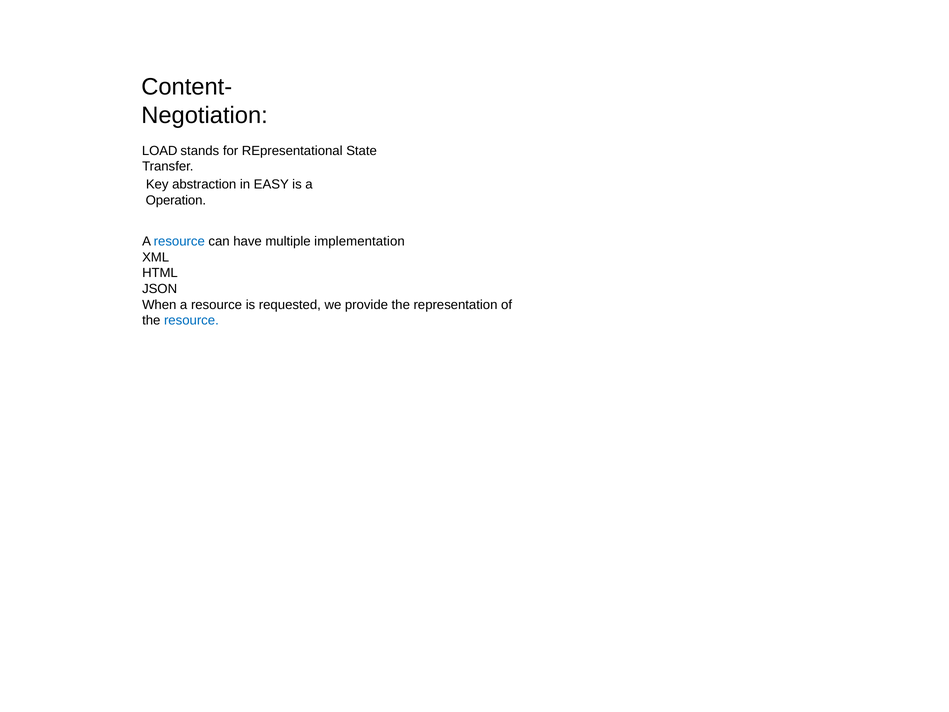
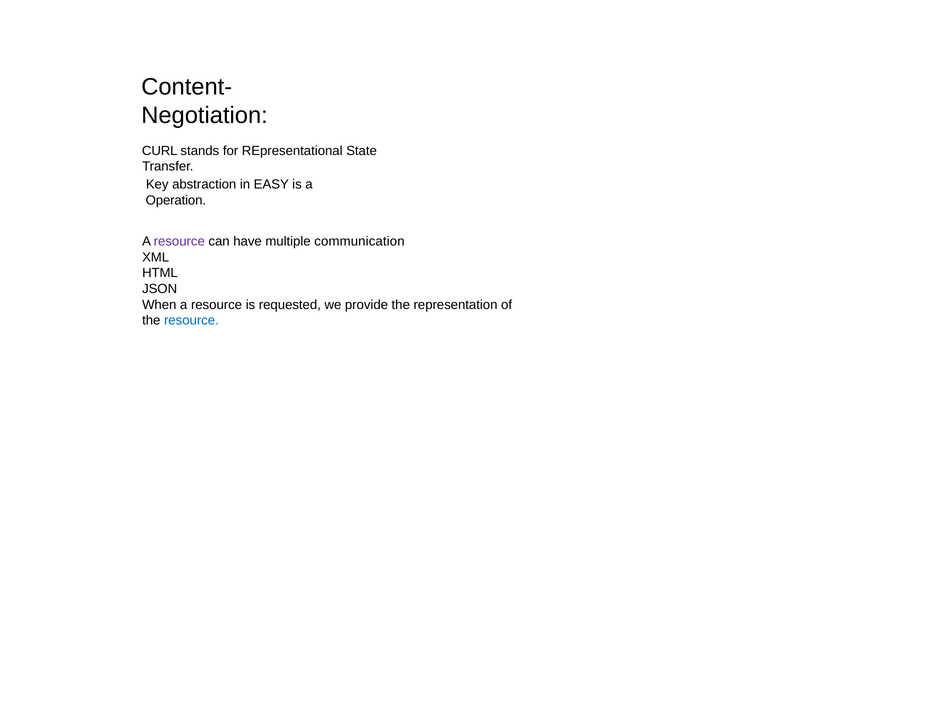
LOAD: LOAD -> CURL
resource at (179, 241) colour: blue -> purple
implementation: implementation -> communication
